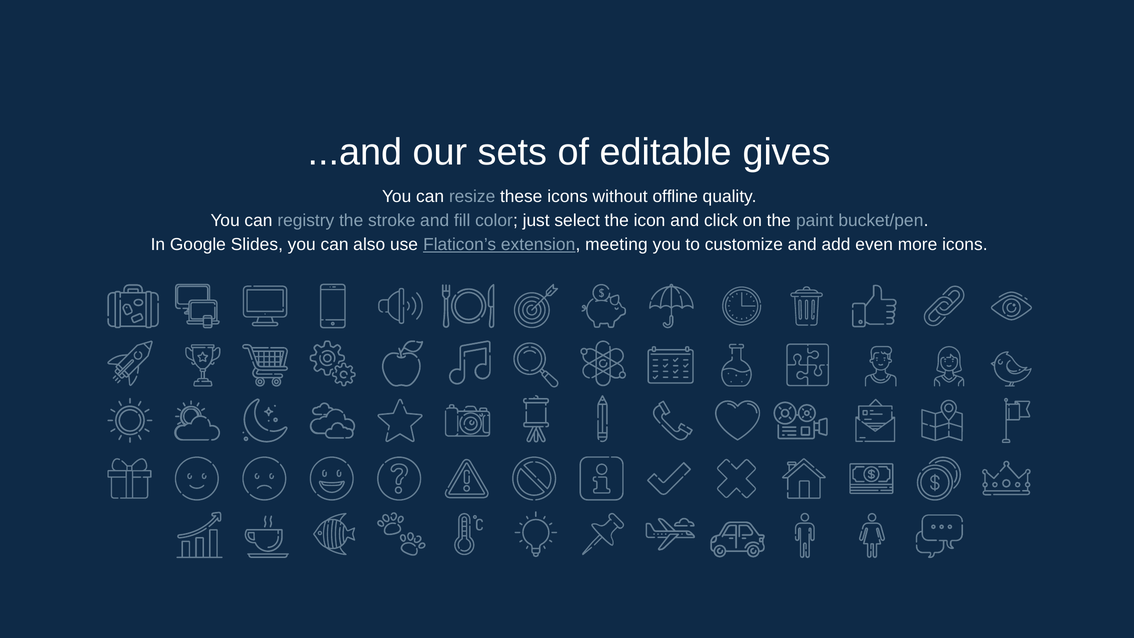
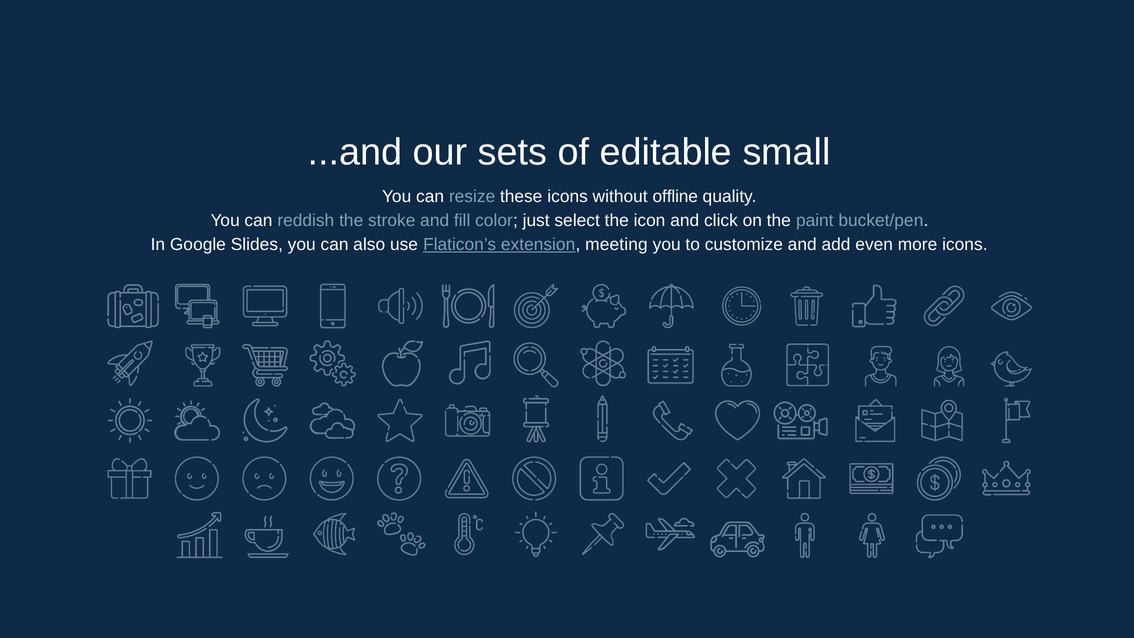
gives: gives -> small
registry: registry -> reddish
